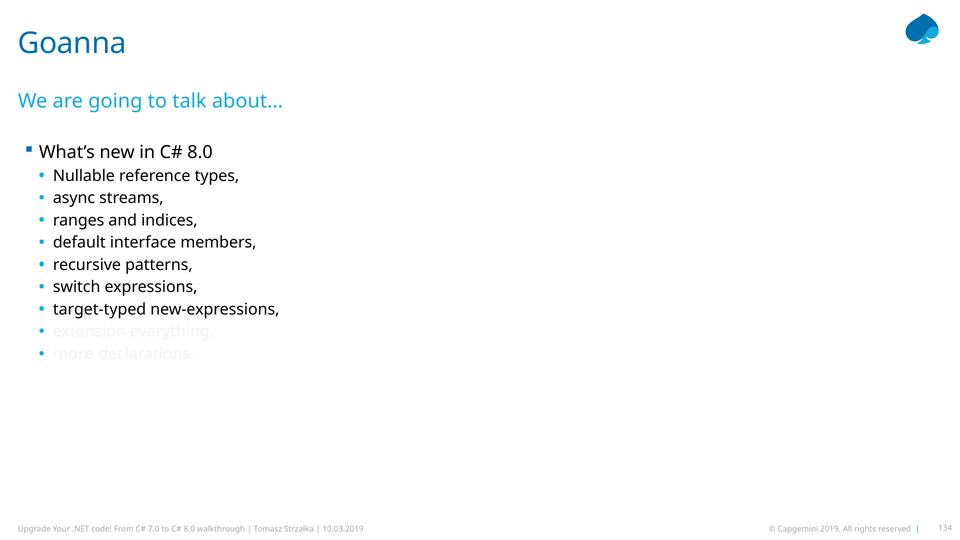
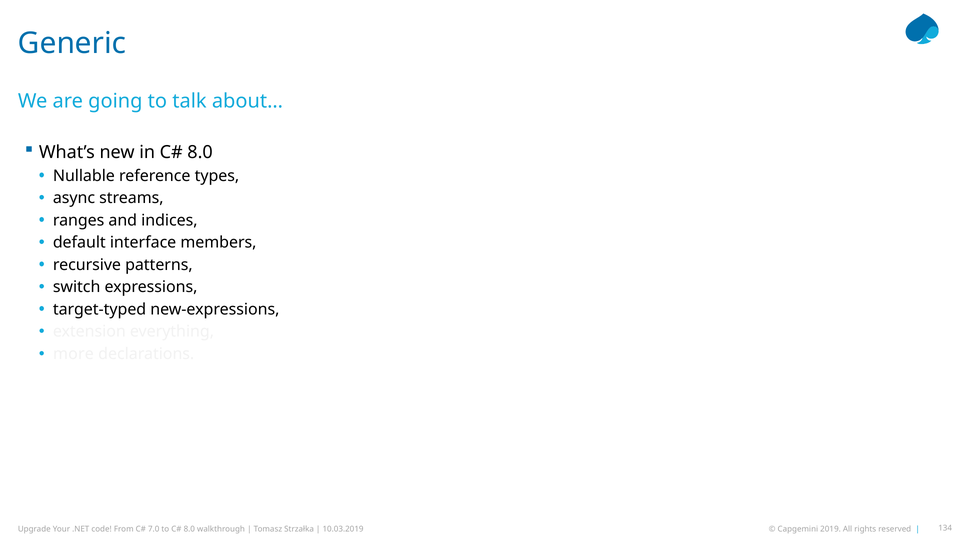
Goanna: Goanna -> Generic
